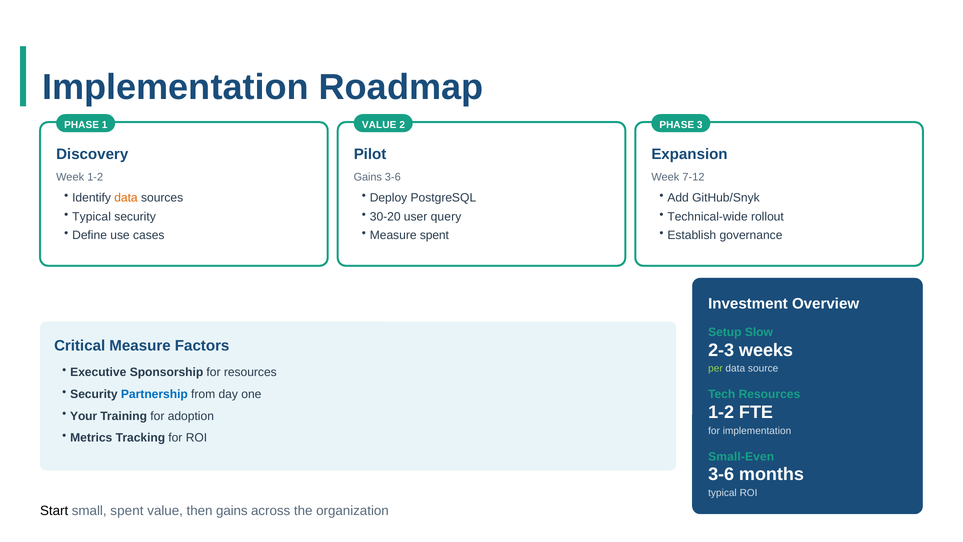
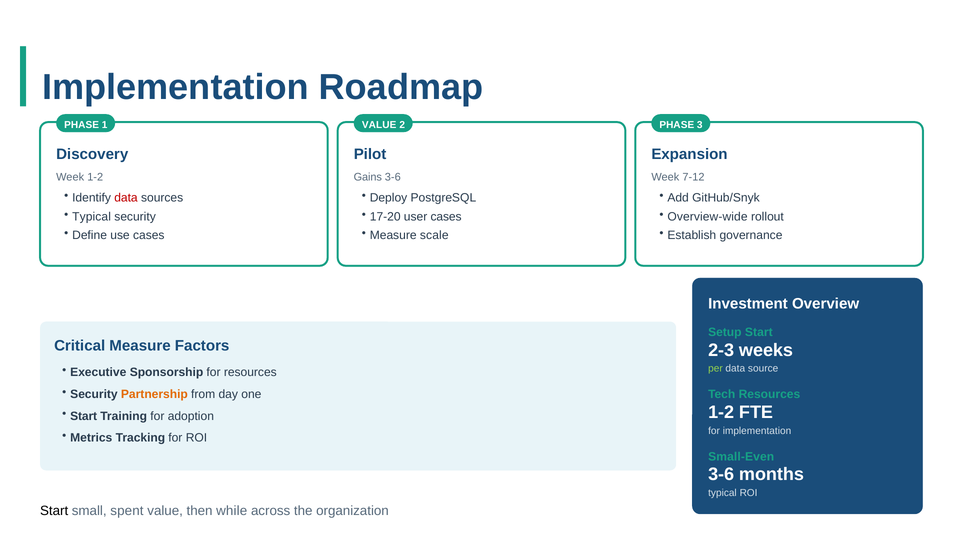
data at (126, 198) colour: orange -> red
30-20: 30-20 -> 17-20
user query: query -> cases
Technical-wide: Technical-wide -> Overview-wide
Measure spent: spent -> scale
Setup Slow: Slow -> Start
Partnership colour: blue -> orange
Your at (84, 416): Your -> Start
then gains: gains -> while
